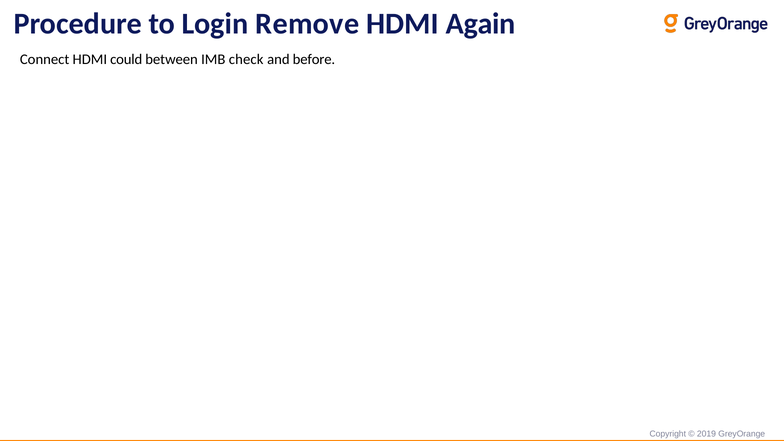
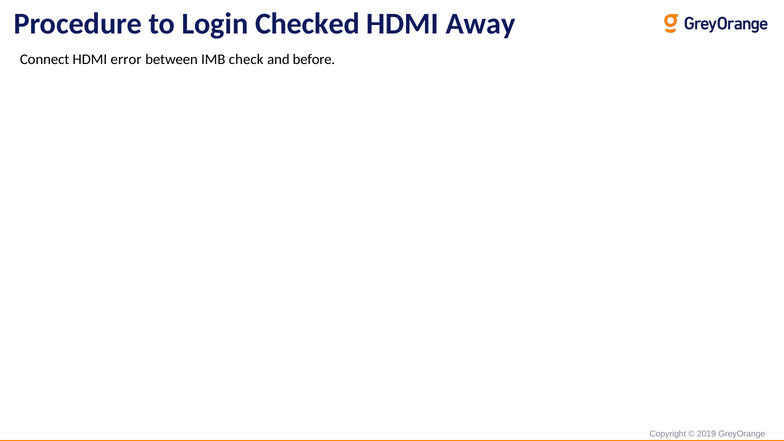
Remove: Remove -> Checked
Again: Again -> Away
could: could -> error
